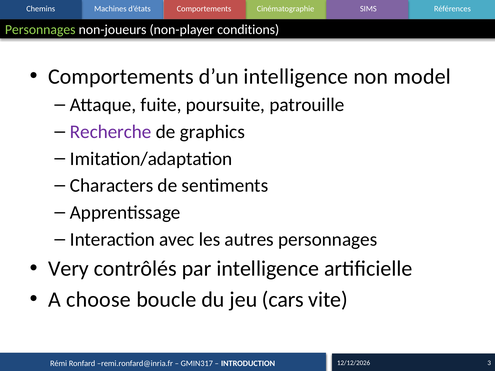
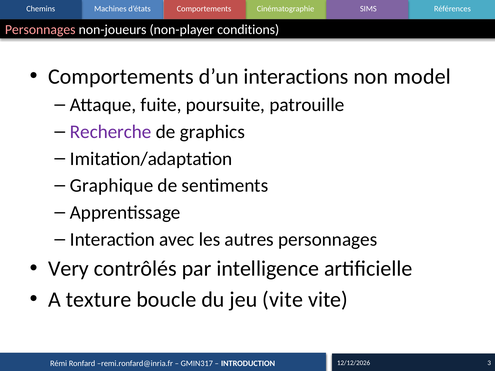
Personnages at (40, 30) colour: light green -> pink
d’un intelligence: intelligence -> interactions
Characters: Characters -> Graphique
choose: choose -> texture
jeu cars: cars -> vite
